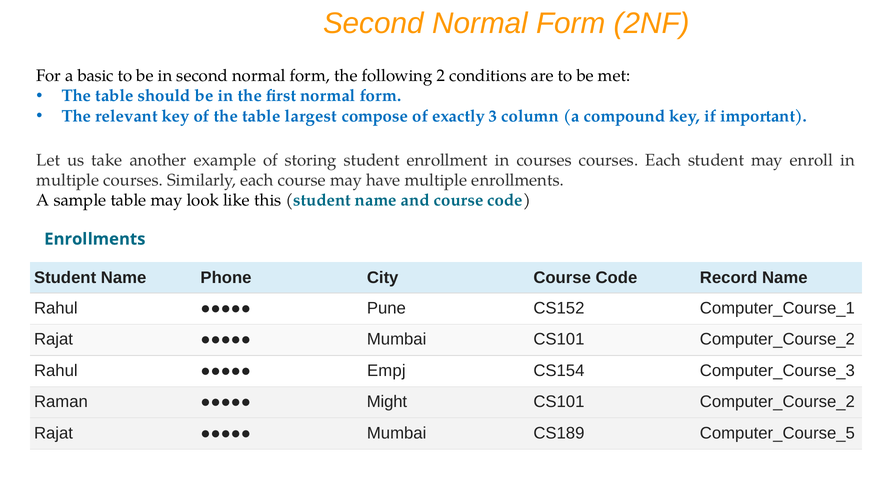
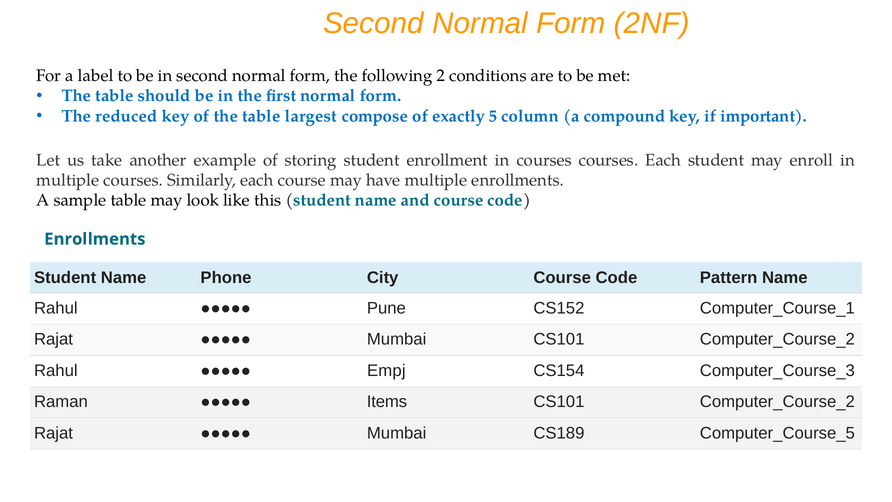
basic: basic -> label
relevant: relevant -> reduced
3: 3 -> 5
Record: Record -> Pattern
Might: Might -> Items
